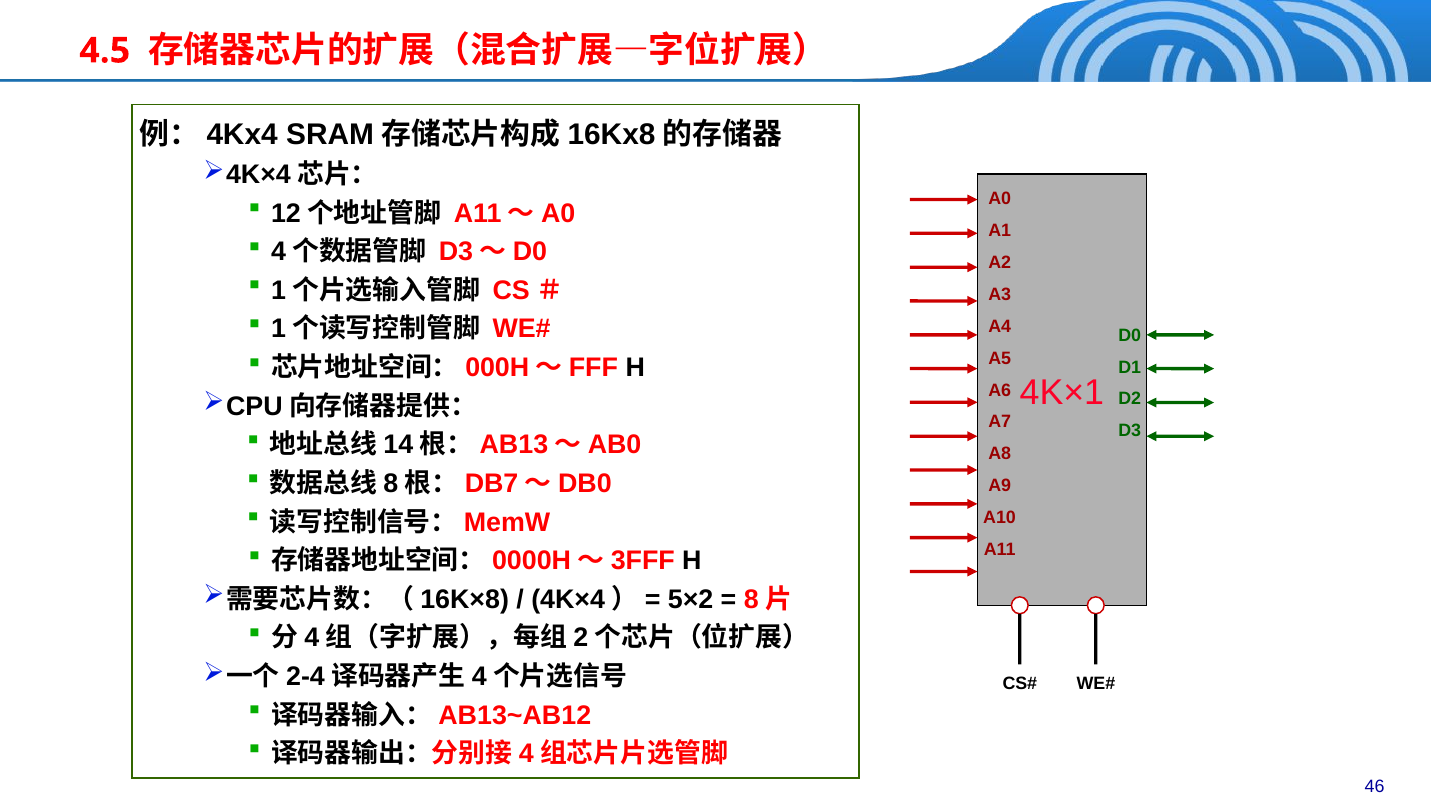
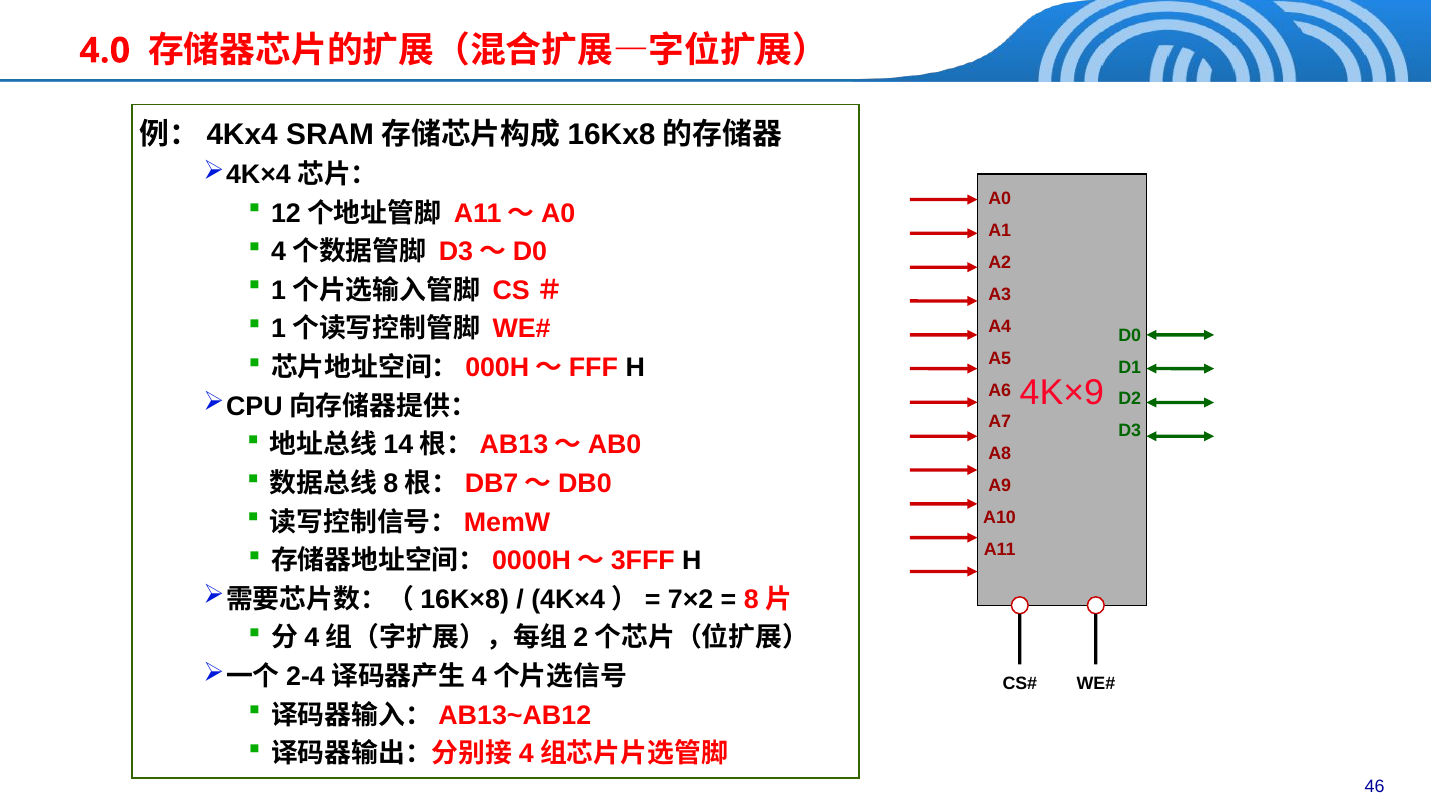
4.5: 4.5 -> 4.0
4K×1: 4K×1 -> 4K×9
5×2: 5×2 -> 7×2
